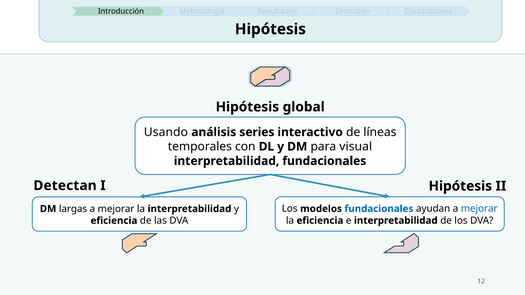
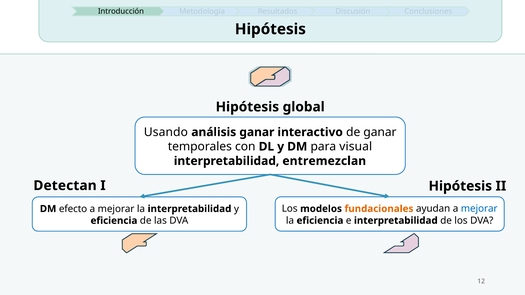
análisis series: series -> ganar
de líneas: líneas -> ganar
interpretabilidad fundacionales: fundacionales -> entremezclan
fundacionales at (379, 209) colour: blue -> orange
largas: largas -> efecto
